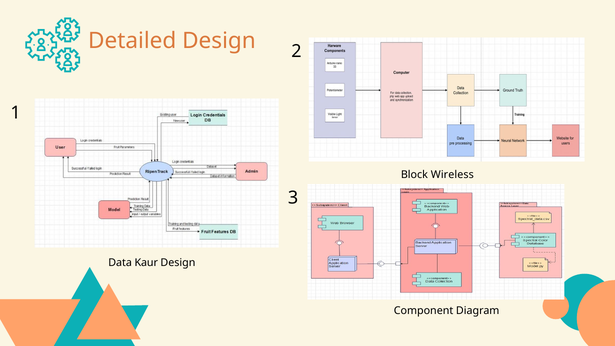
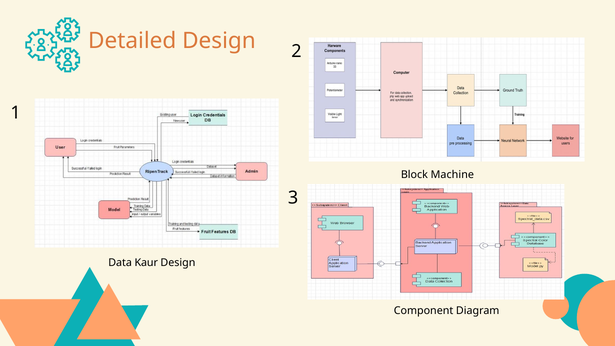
Wireless: Wireless -> Machine
